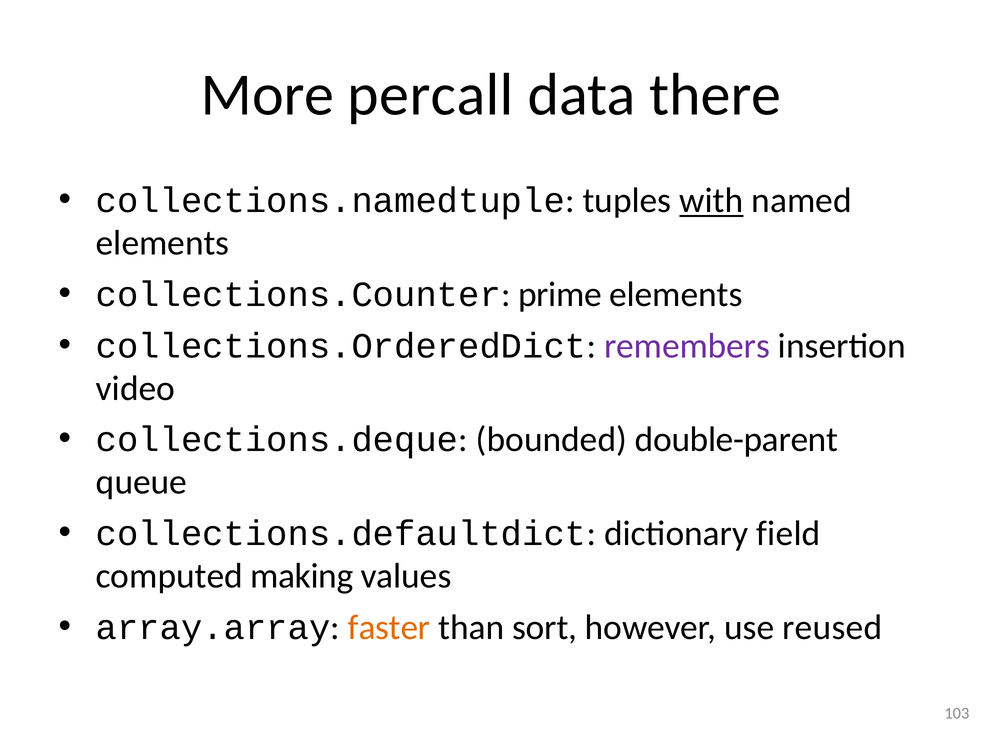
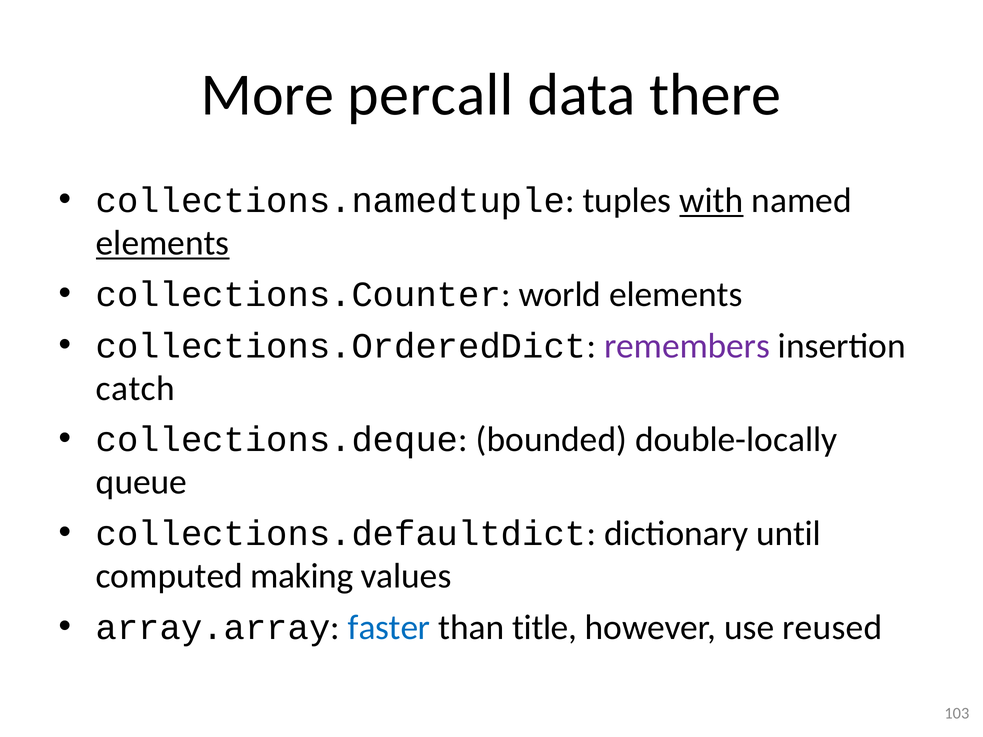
elements at (163, 243) underline: none -> present
prime: prime -> world
video: video -> catch
double-parent: double-parent -> double-locally
field: field -> until
faster colour: orange -> blue
sort: sort -> title
